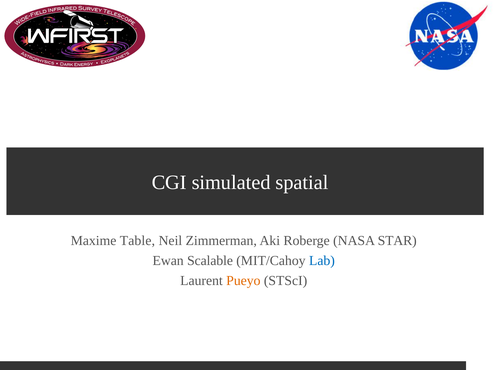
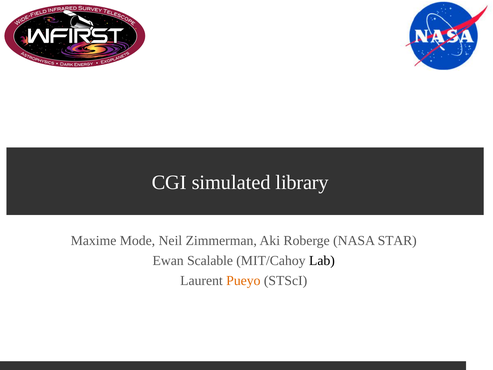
spatial: spatial -> library
Table: Table -> Mode
Lab colour: blue -> black
